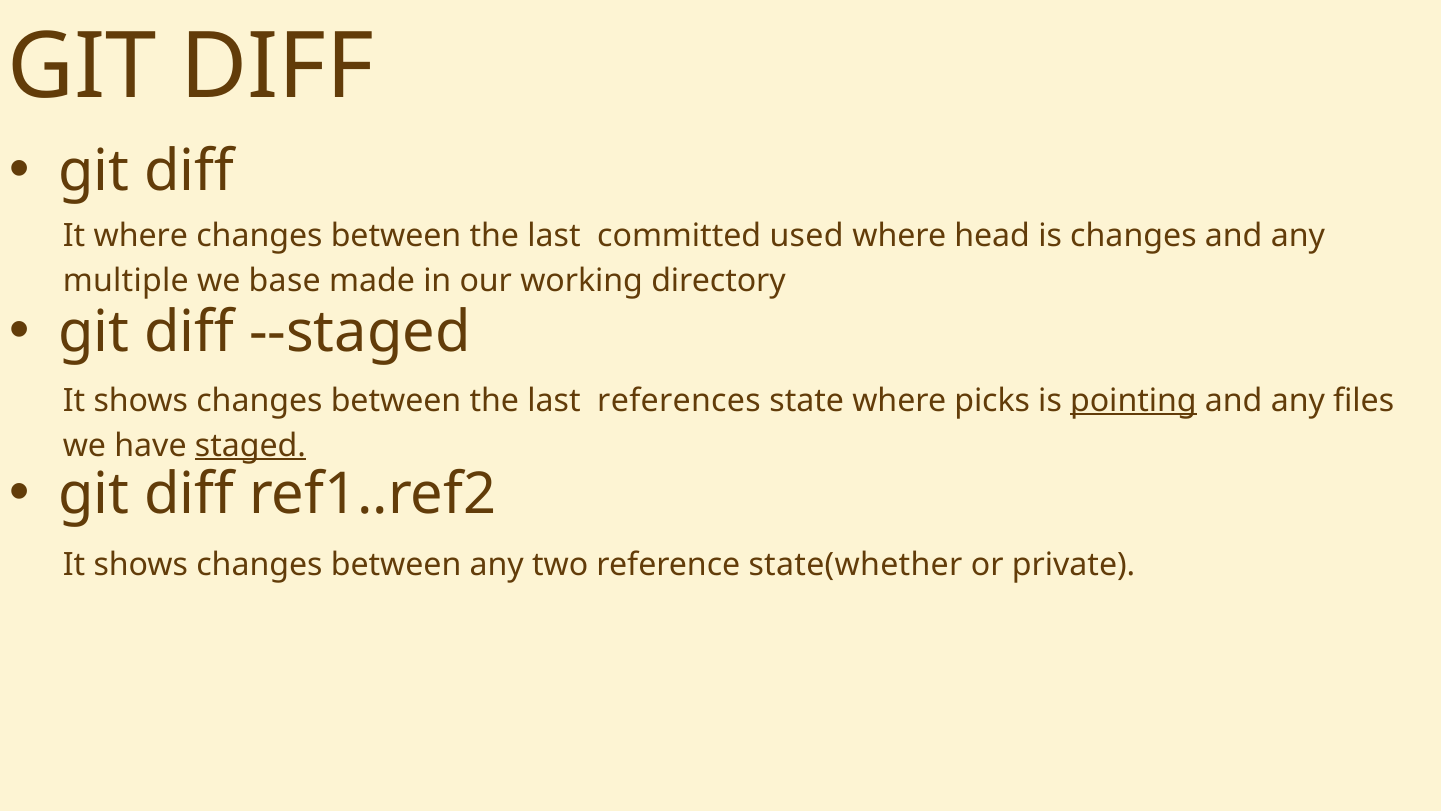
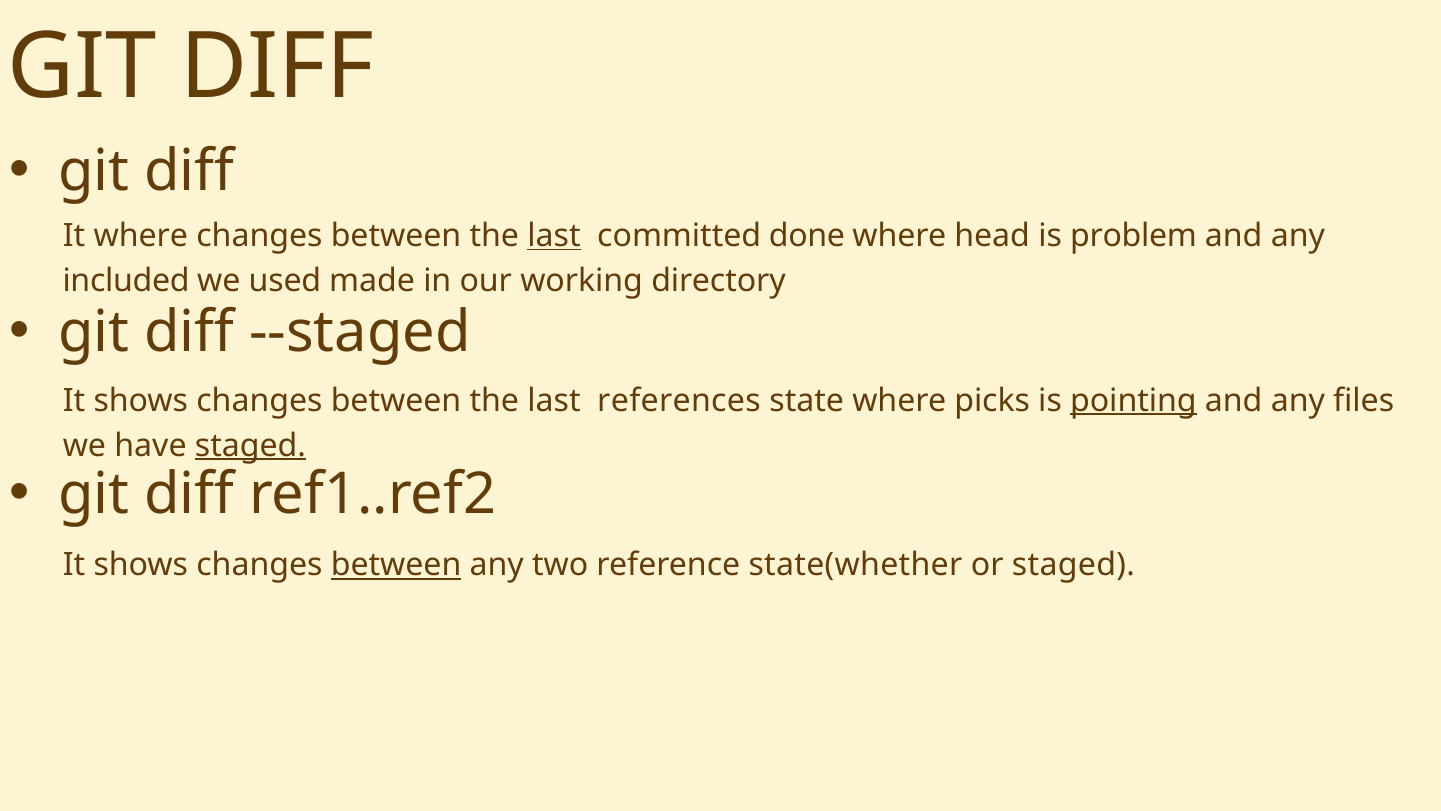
last at (554, 236) underline: none -> present
used: used -> done
is changes: changes -> problem
multiple: multiple -> included
base: base -> used
between at (396, 565) underline: none -> present
or private: private -> staged
